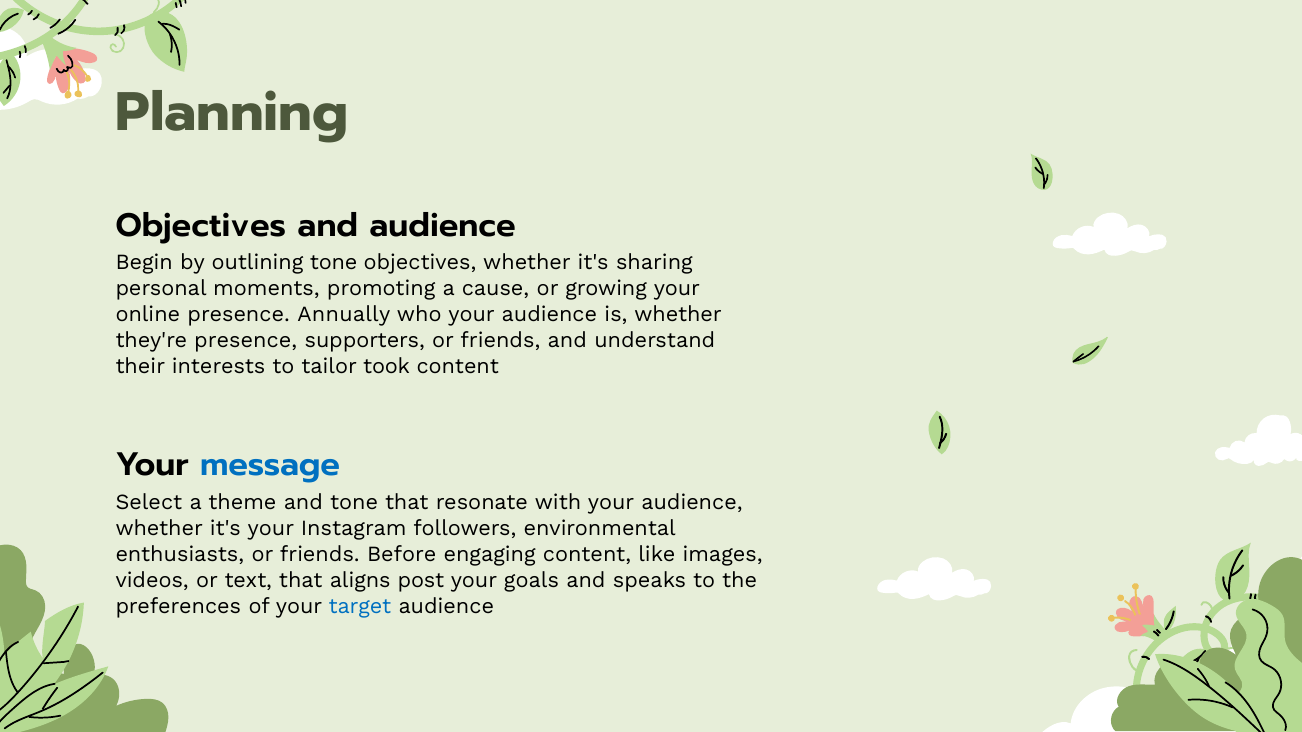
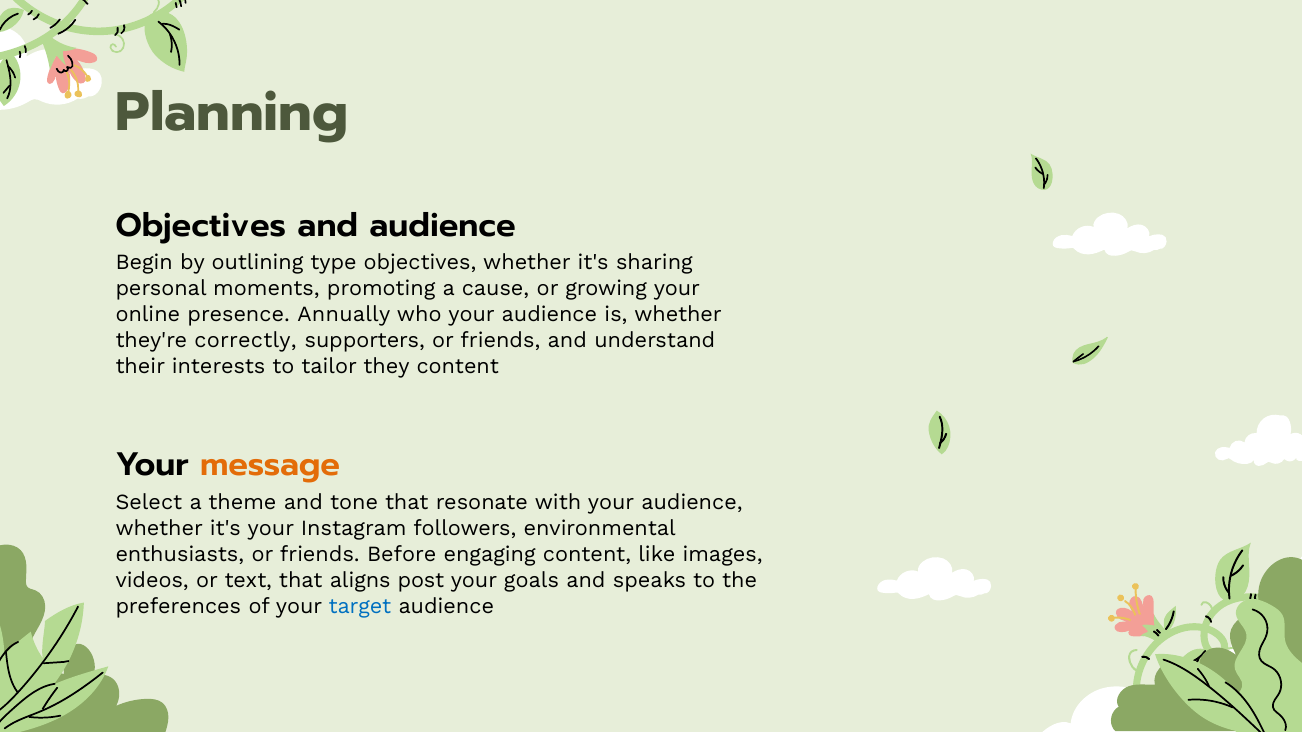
outlining tone: tone -> type
they're presence: presence -> correctly
took: took -> they
message colour: blue -> orange
